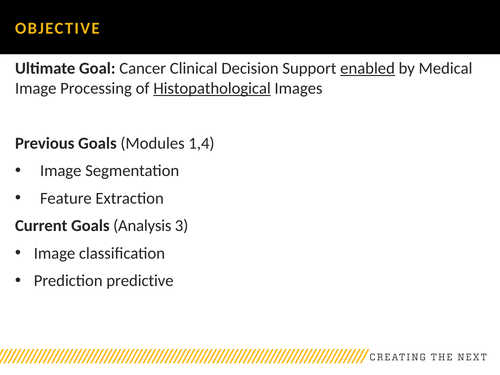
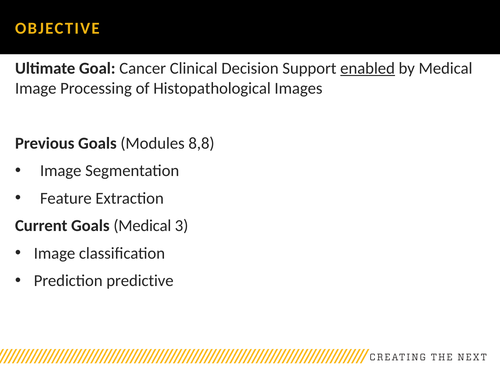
Histopathological underline: present -> none
1,4: 1,4 -> 8,8
Goals Analysis: Analysis -> Medical
